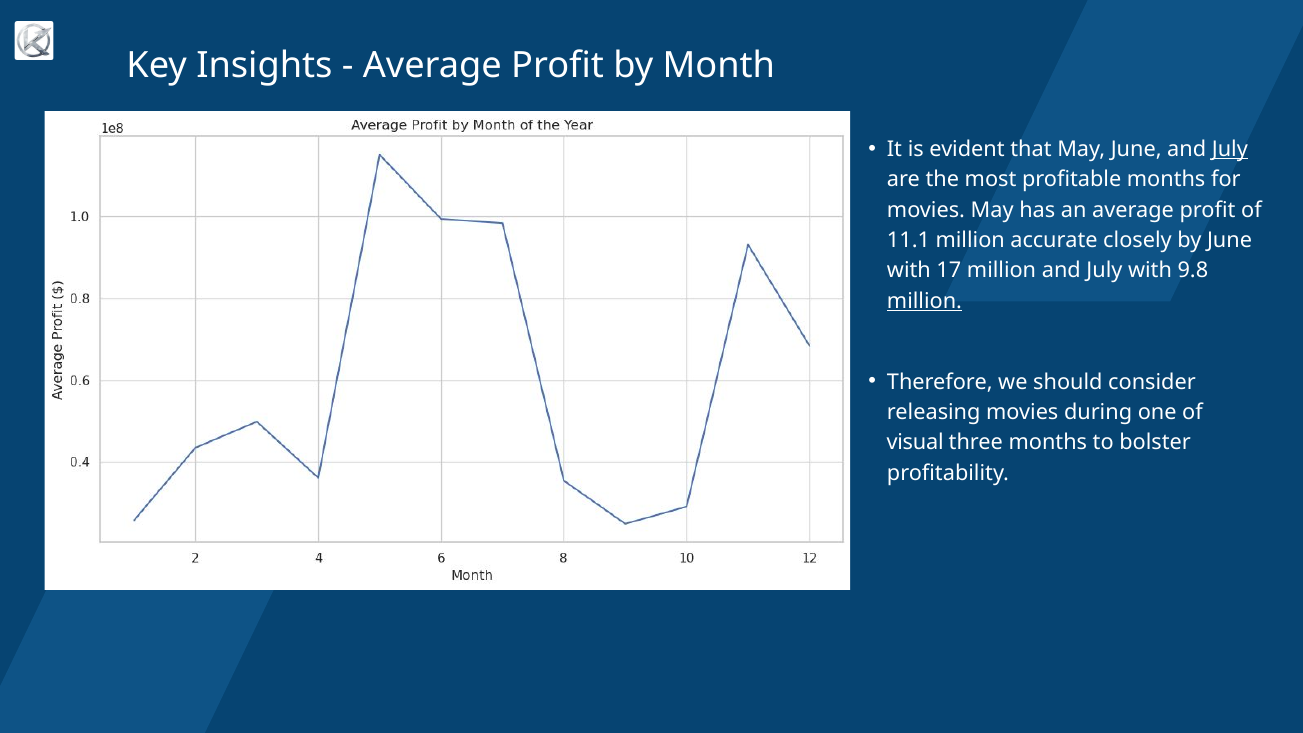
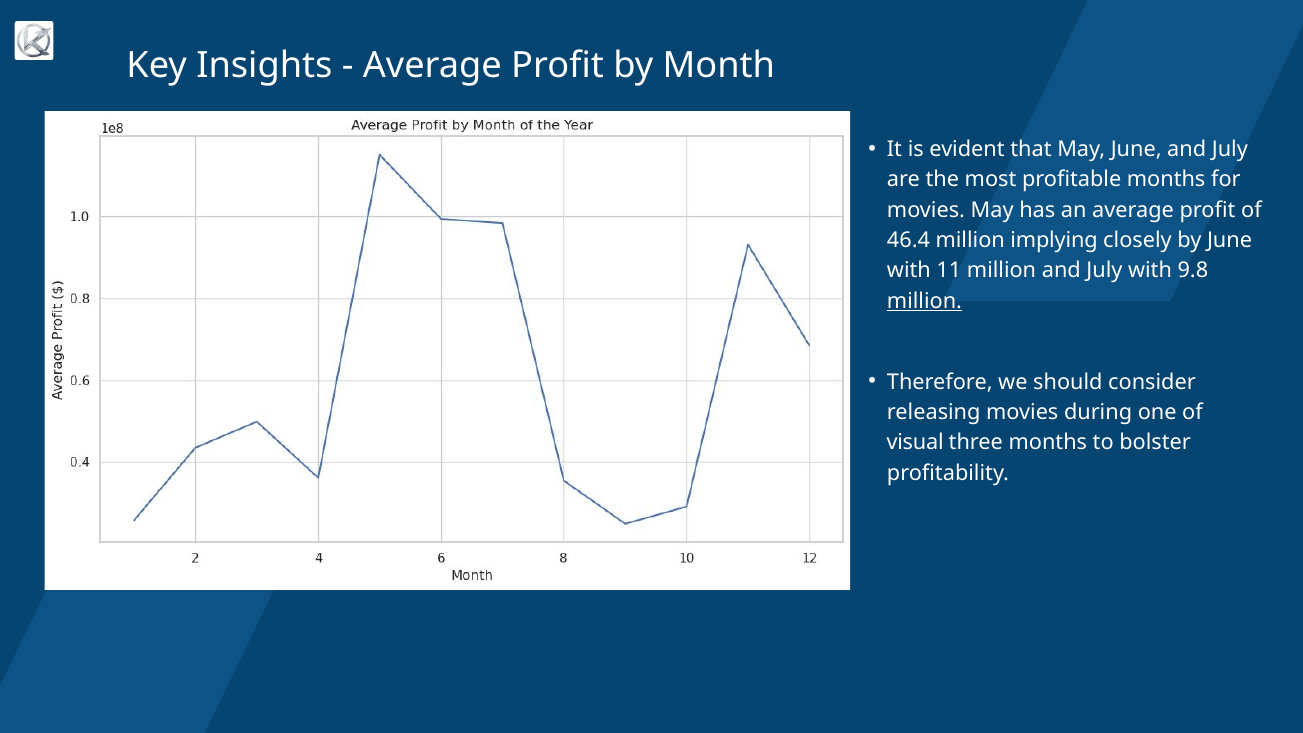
July at (1230, 149) underline: present -> none
11.1: 11.1 -> 46.4
accurate: accurate -> implying
17: 17 -> 11
